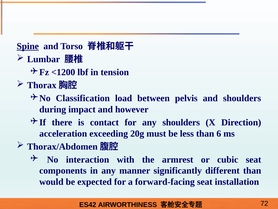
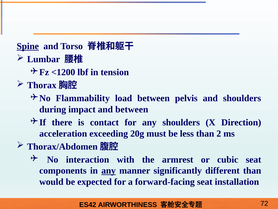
Classification: Classification -> Flammability
and however: however -> between
6: 6 -> 2
any at (109, 170) underline: none -> present
